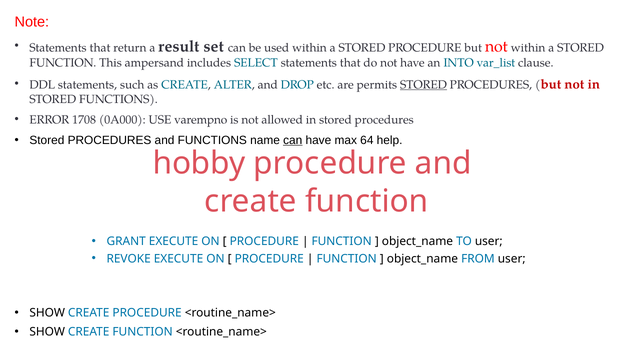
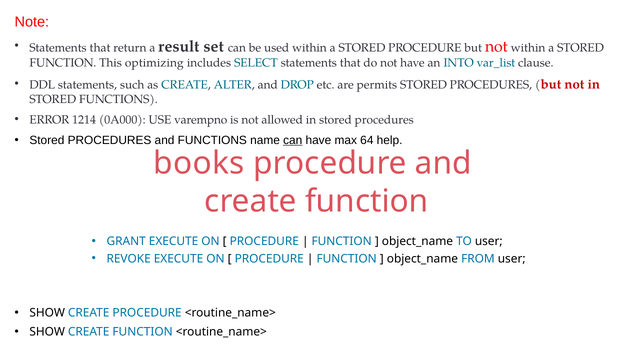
ampersand: ampersand -> optimizing
STORED at (423, 85) underline: present -> none
1708: 1708 -> 1214
hobby: hobby -> books
